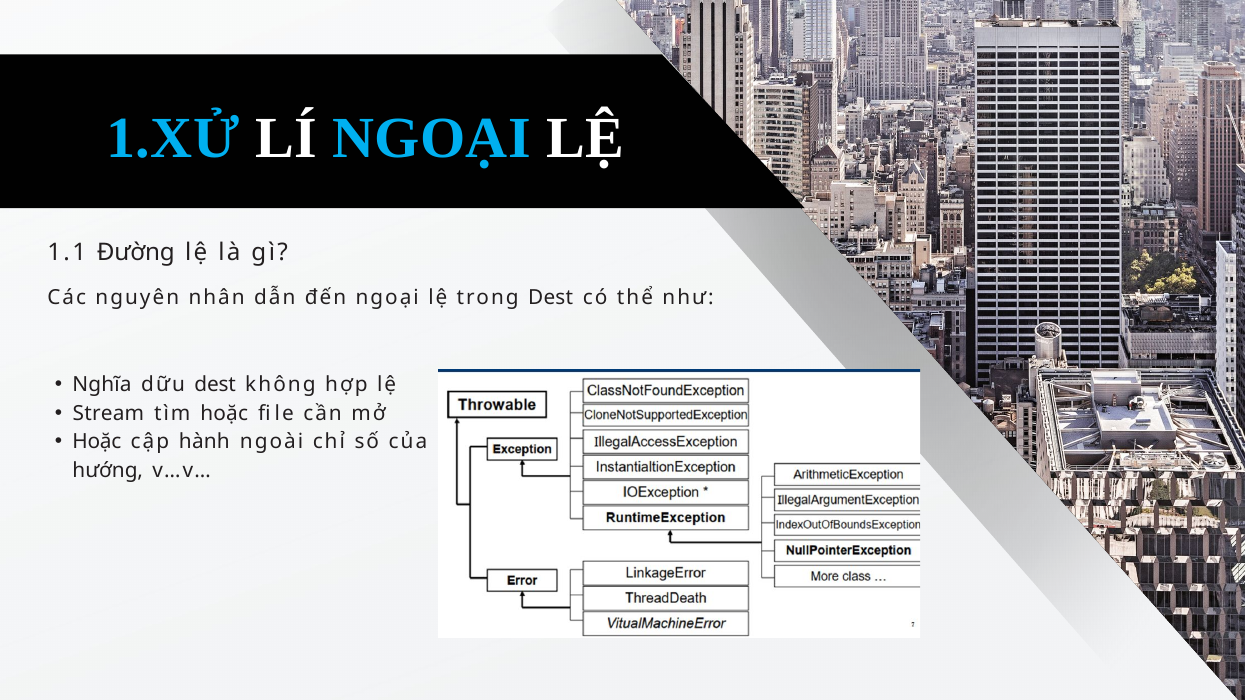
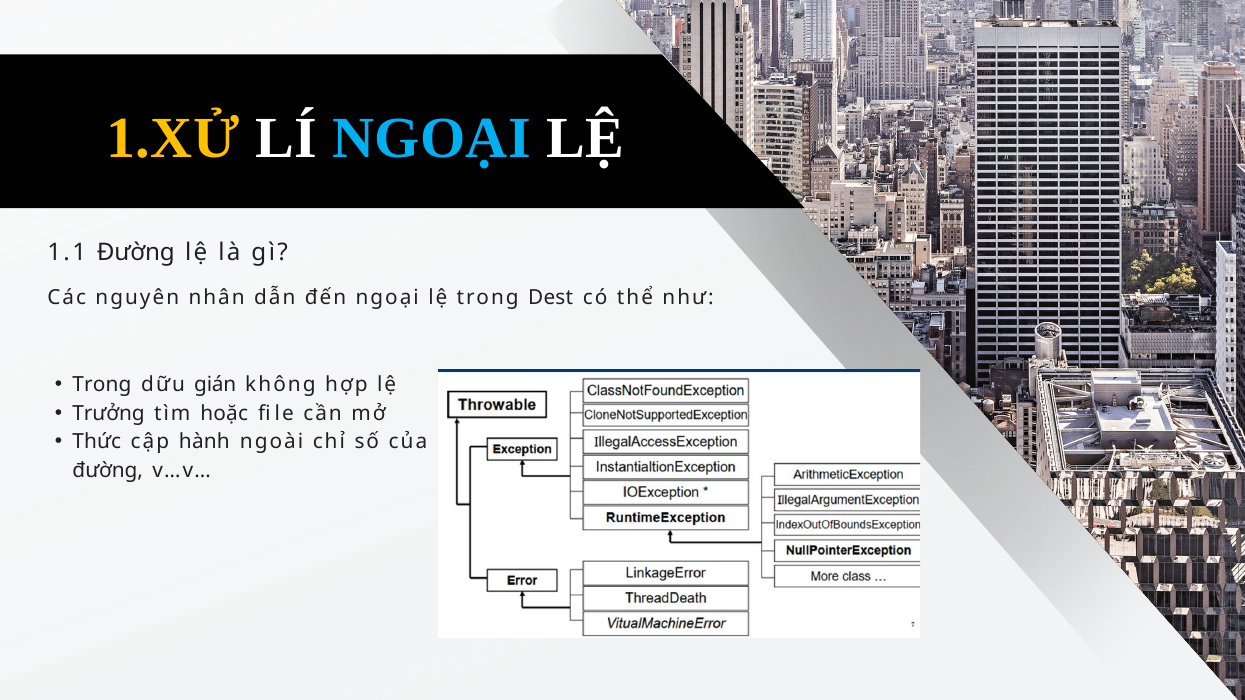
1.XỬ colour: light blue -> yellow
Nghĩa at (102, 385): Nghĩa -> Trong
dữu dest: dest -> gián
Stream: Stream -> Trưởng
Hoặc at (97, 442): Hoặc -> Thức
hướng at (108, 471): hướng -> đường
